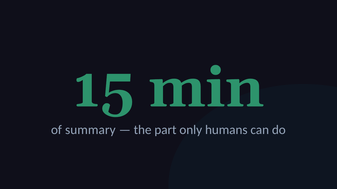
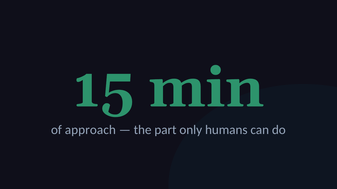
summary: summary -> approach
